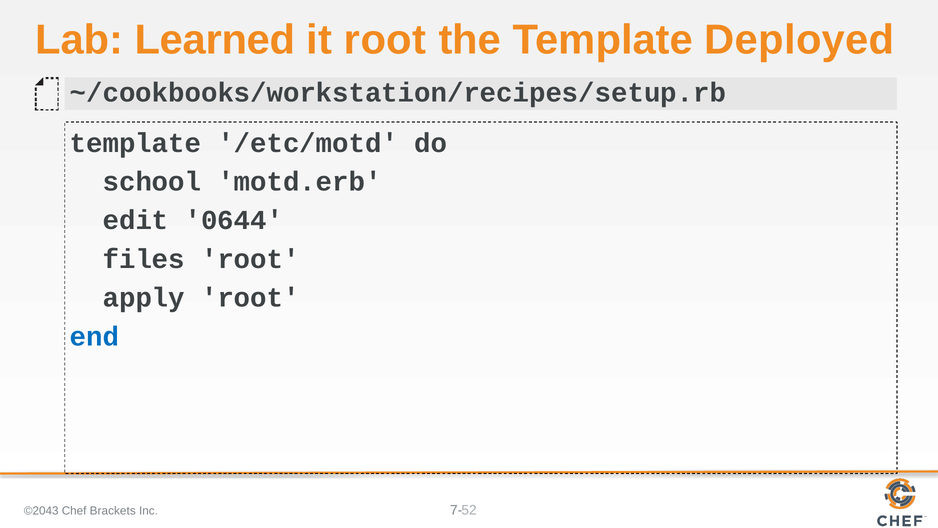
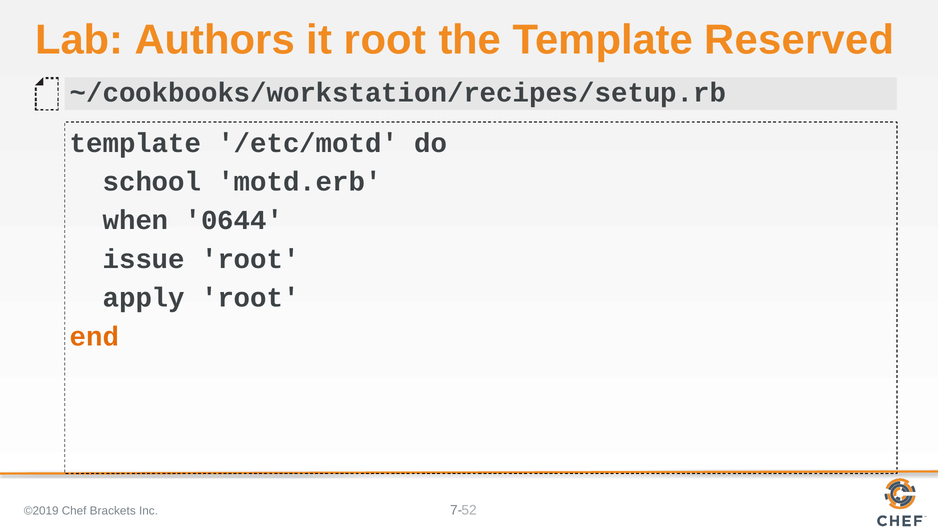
Learned: Learned -> Authors
Deployed: Deployed -> Reserved
edit: edit -> when
files: files -> issue
end colour: blue -> orange
©2043: ©2043 -> ©2019
